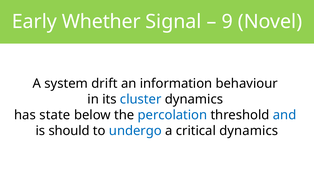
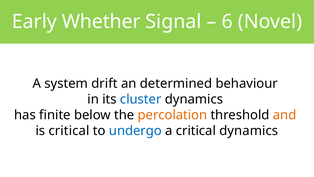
9: 9 -> 6
information: information -> determined
state: state -> finite
percolation colour: blue -> orange
and colour: blue -> orange
is should: should -> critical
